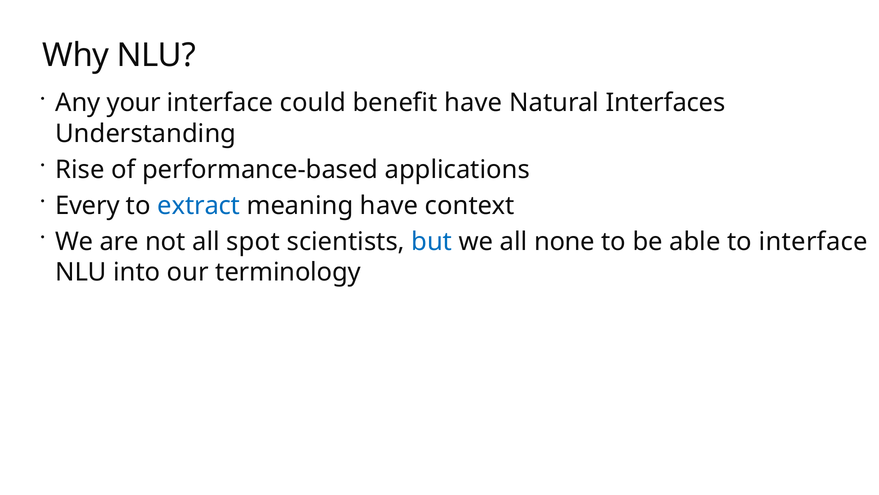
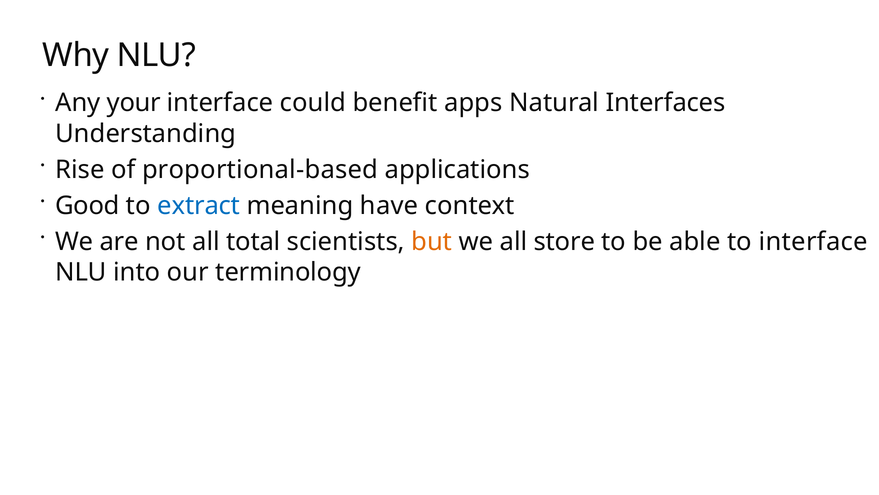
benefit have: have -> apps
performance-based: performance-based -> proportional-based
Every: Every -> Good
spot: spot -> total
but colour: blue -> orange
none: none -> store
